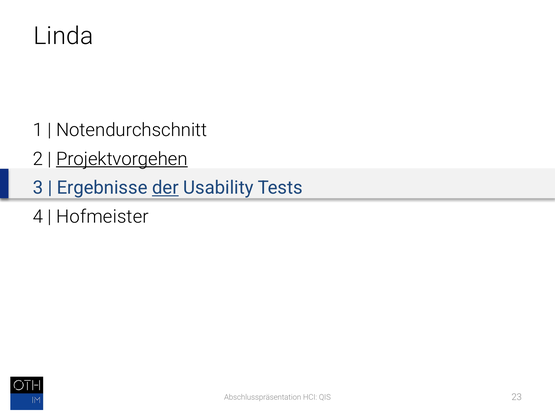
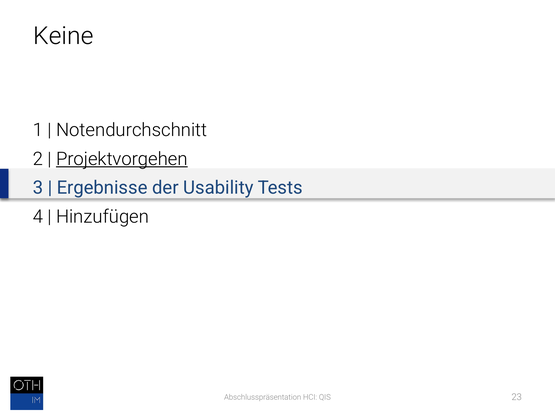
Linda: Linda -> Keine
der underline: present -> none
Hofmeister: Hofmeister -> Hinzufügen
